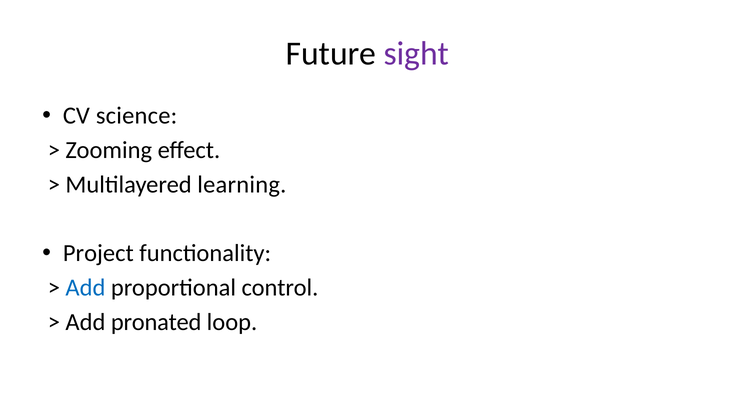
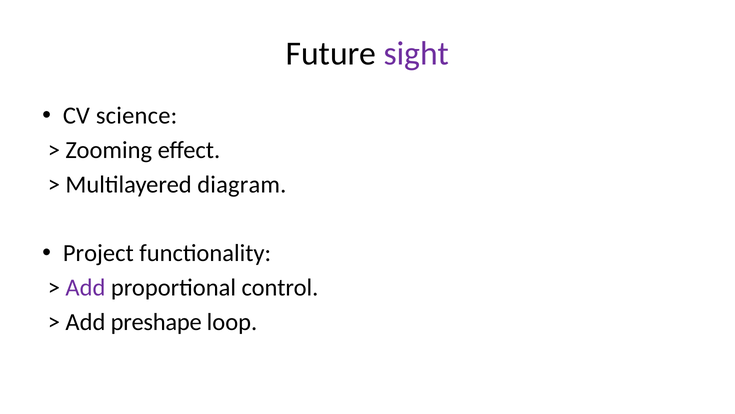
learning: learning -> diagram
Add at (85, 287) colour: blue -> purple
pronated: pronated -> preshape
